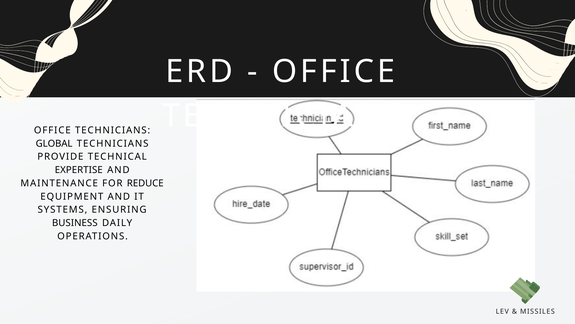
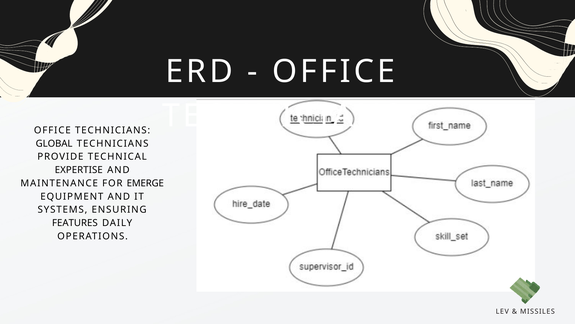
REDUCE: REDUCE -> EMERGE
BUSINESS: BUSINESS -> FEATURES
